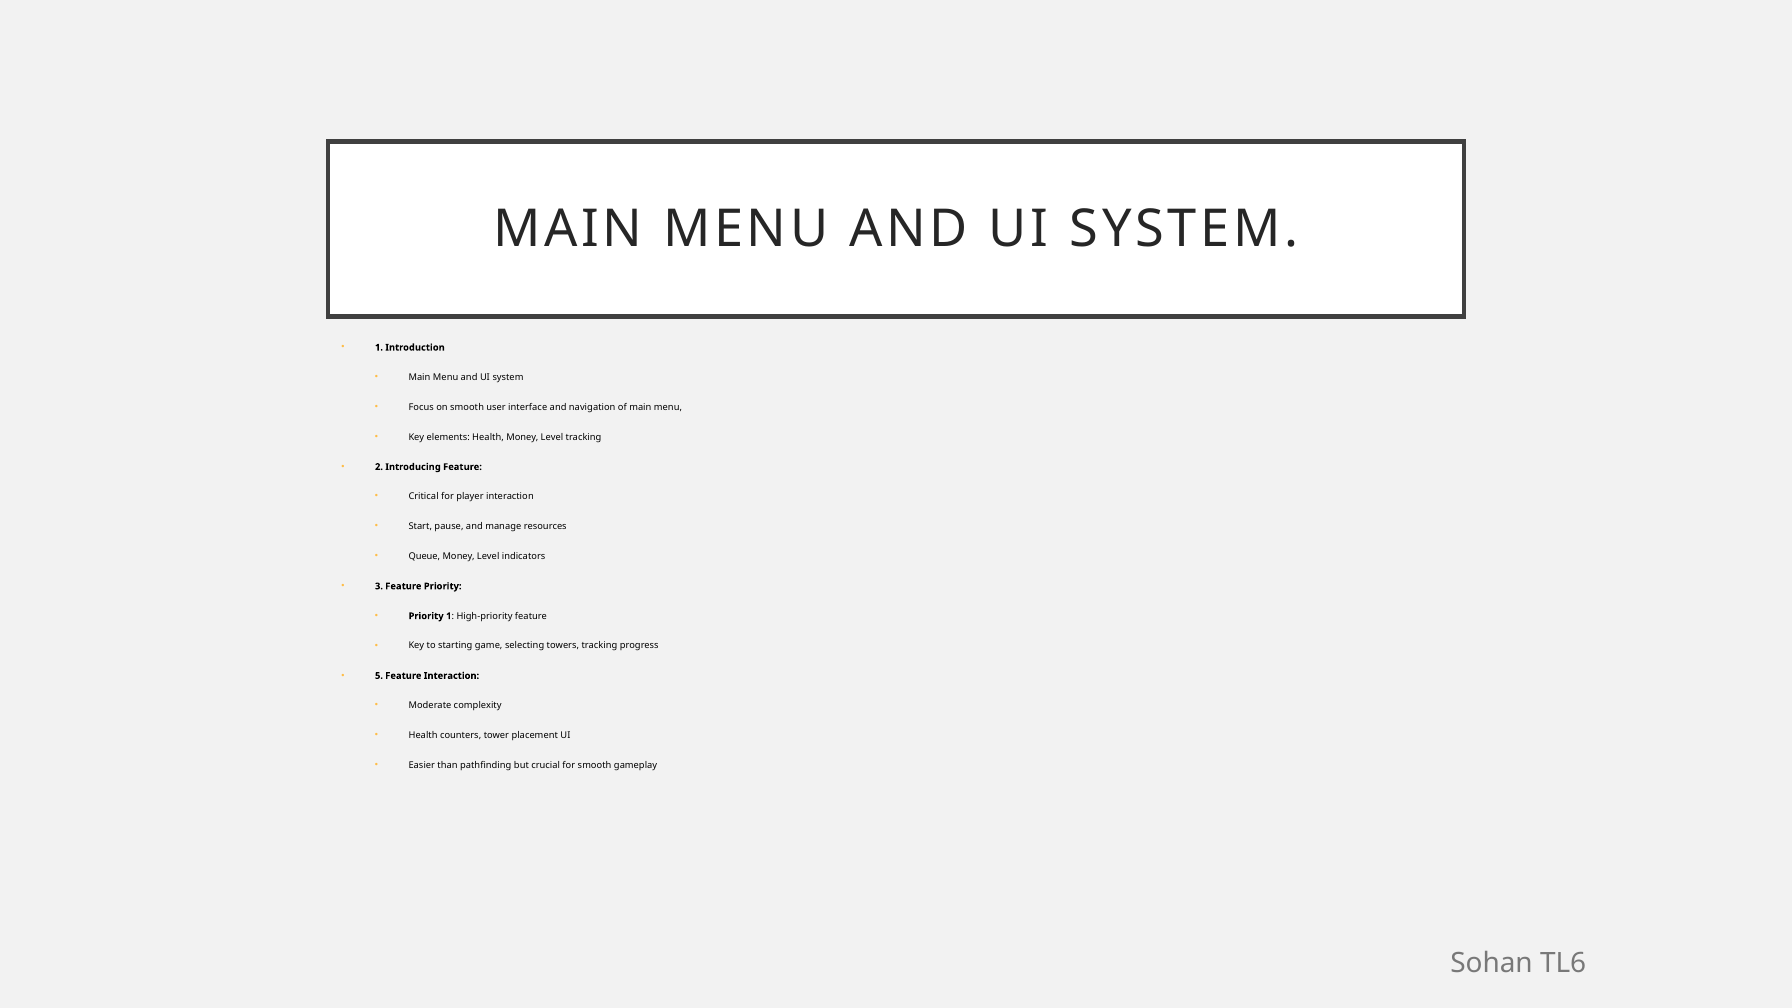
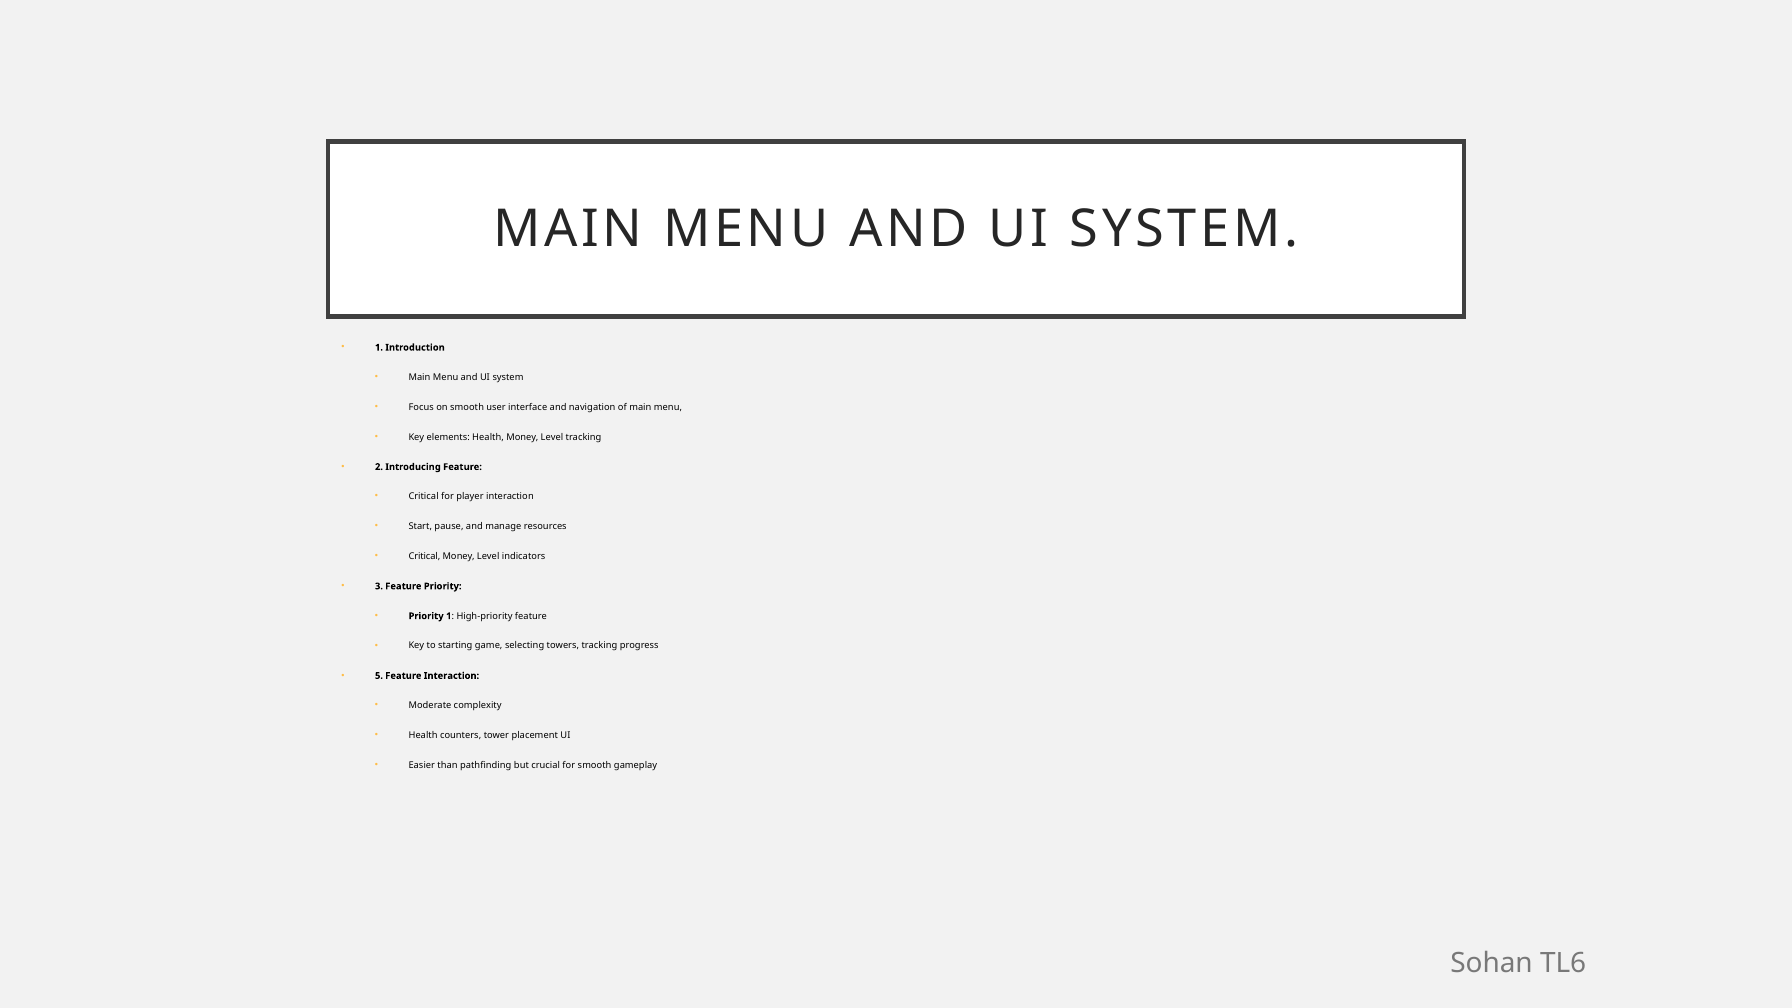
Queue at (424, 556): Queue -> Critical
